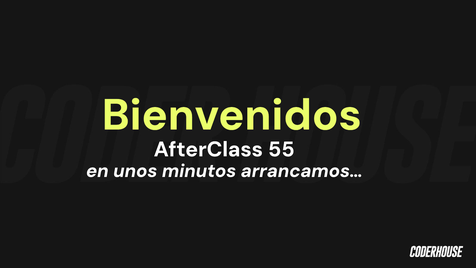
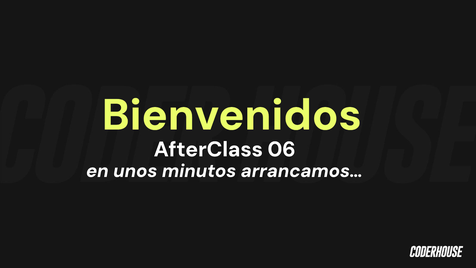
55: 55 -> 06
